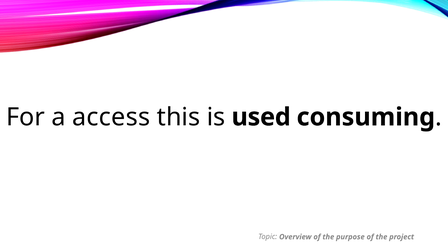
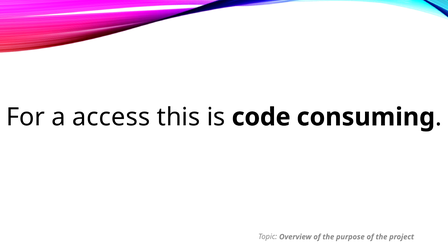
used: used -> code
